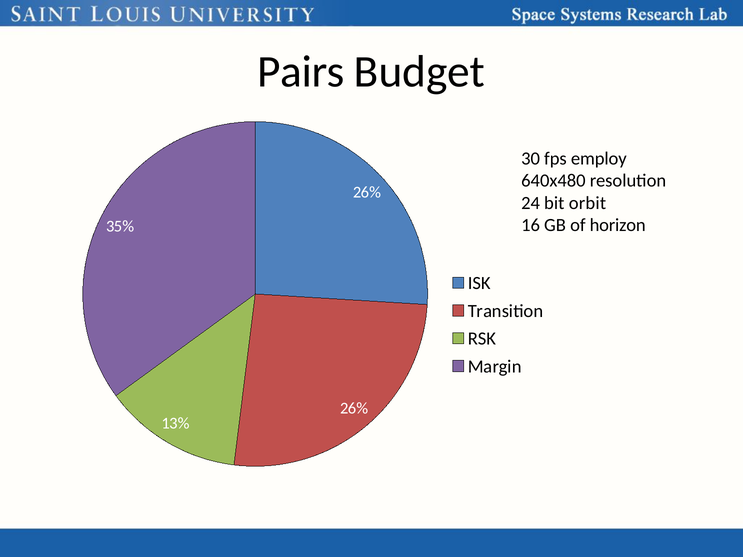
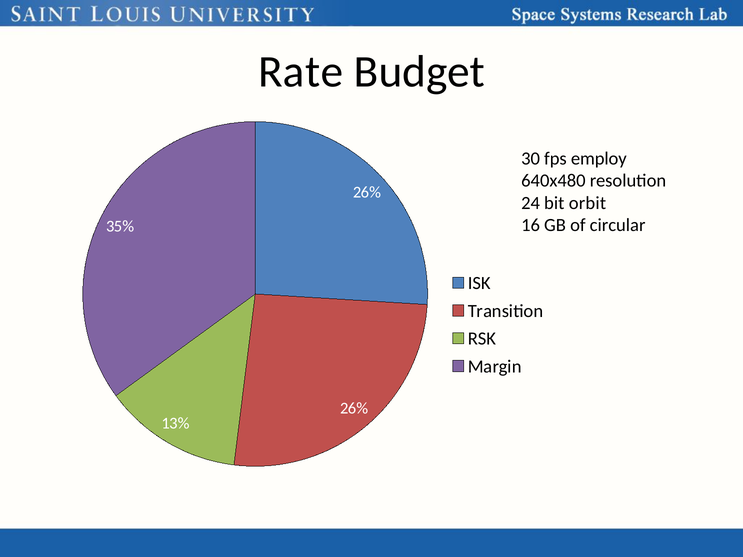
Pairs: Pairs -> Rate
horizon: horizon -> circular
